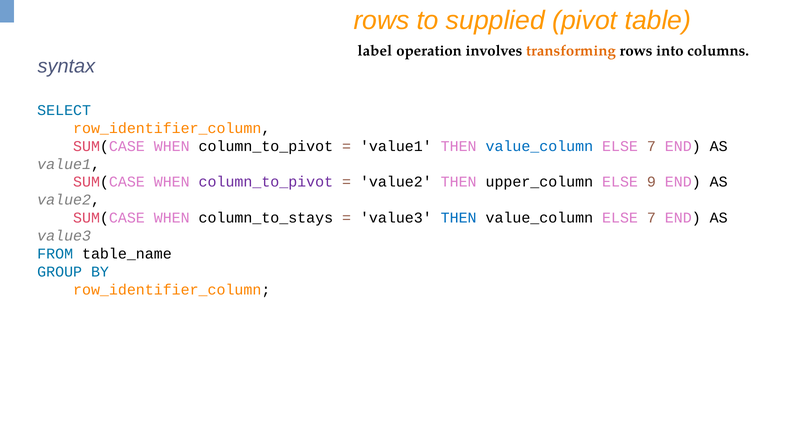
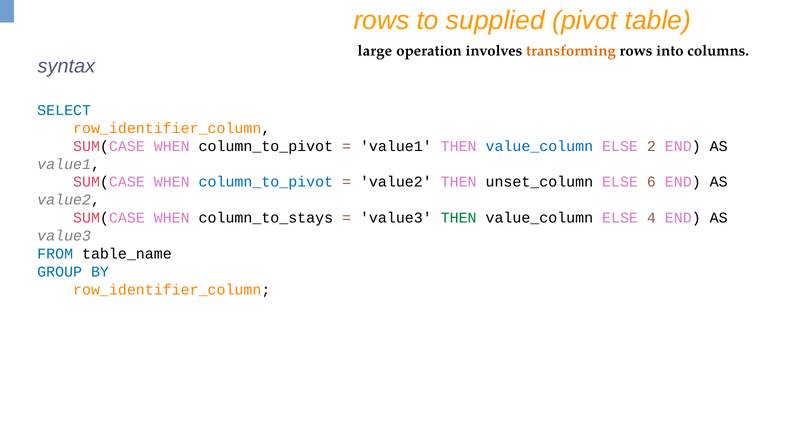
label: label -> large
7 at (651, 146): 7 -> 2
column_to_pivot at (266, 182) colour: purple -> blue
upper_column: upper_column -> unset_column
9: 9 -> 6
THEN at (459, 218) colour: blue -> green
7 at (651, 218): 7 -> 4
